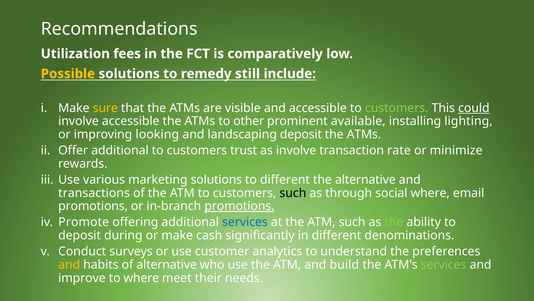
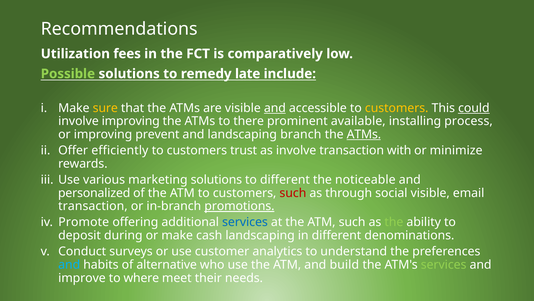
Possible colour: yellow -> light green
still: still -> late
and at (275, 108) underline: none -> present
customers at (397, 108) colour: light green -> yellow
involve accessible: accessible -> improving
other: other -> there
lighting: lighting -> process
looking: looking -> prevent
landscaping deposit: deposit -> branch
ATMs at (364, 134) underline: none -> present
Offer additional: additional -> efficiently
rate: rate -> with
the alternative: alternative -> noticeable
transactions: transactions -> personalized
such at (293, 193) colour: black -> red
social where: where -> visible
promotions at (93, 206): promotions -> transaction
cash significantly: significantly -> landscaping
and at (69, 264) colour: yellow -> light blue
